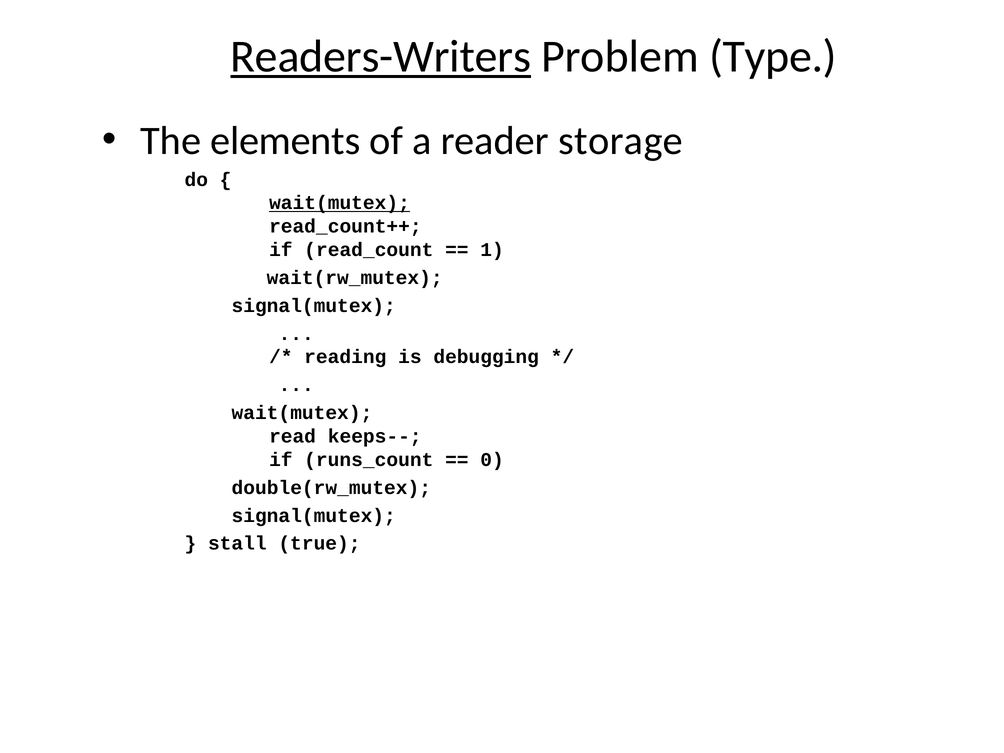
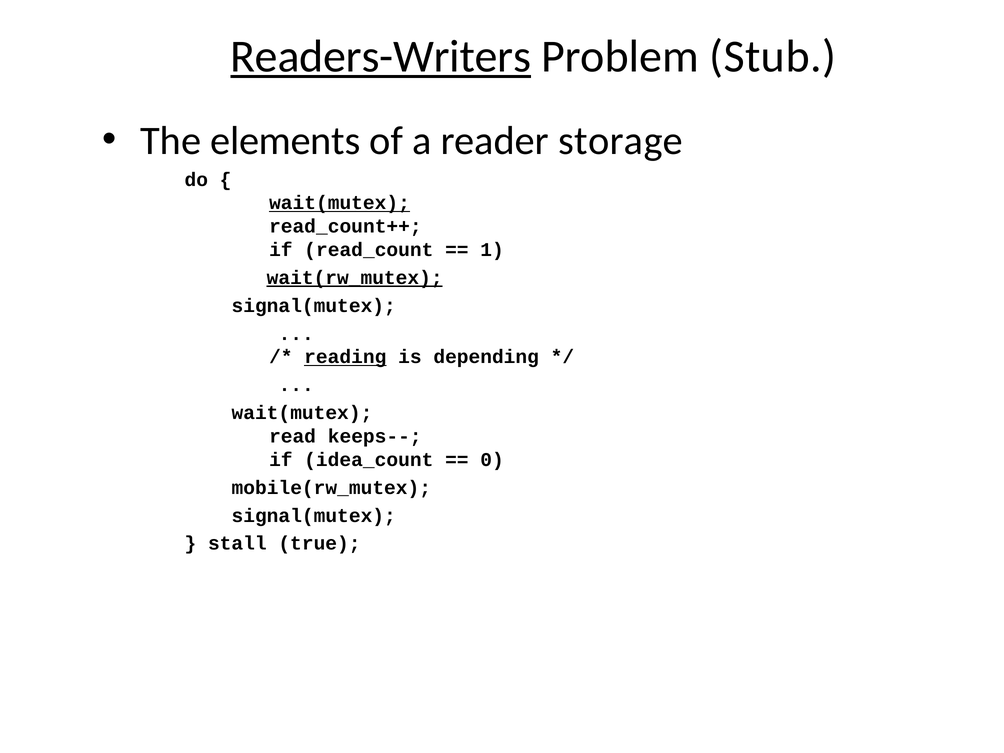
Type: Type -> Stub
wait(rw_mutex underline: none -> present
reading underline: none -> present
debugging: debugging -> depending
runs_count: runs_count -> idea_count
double(rw_mutex: double(rw_mutex -> mobile(rw_mutex
